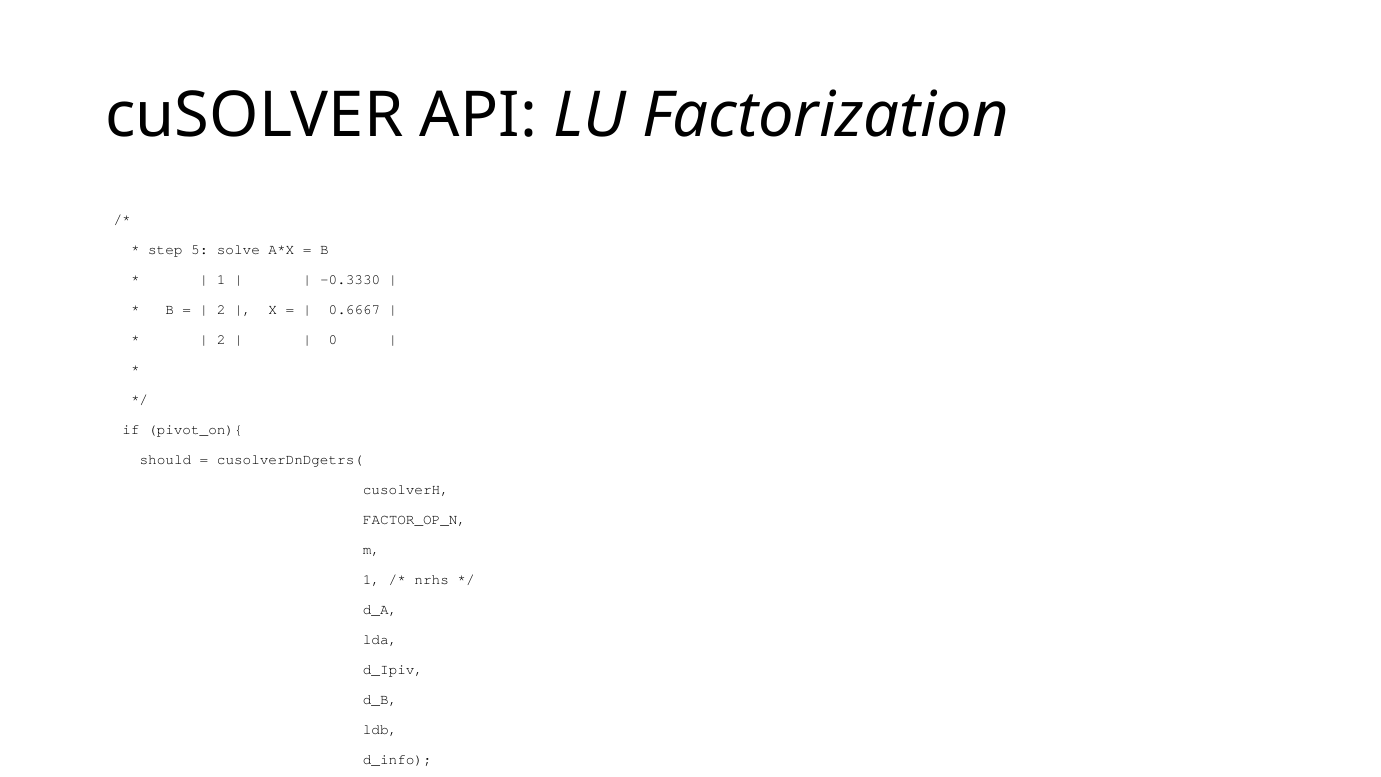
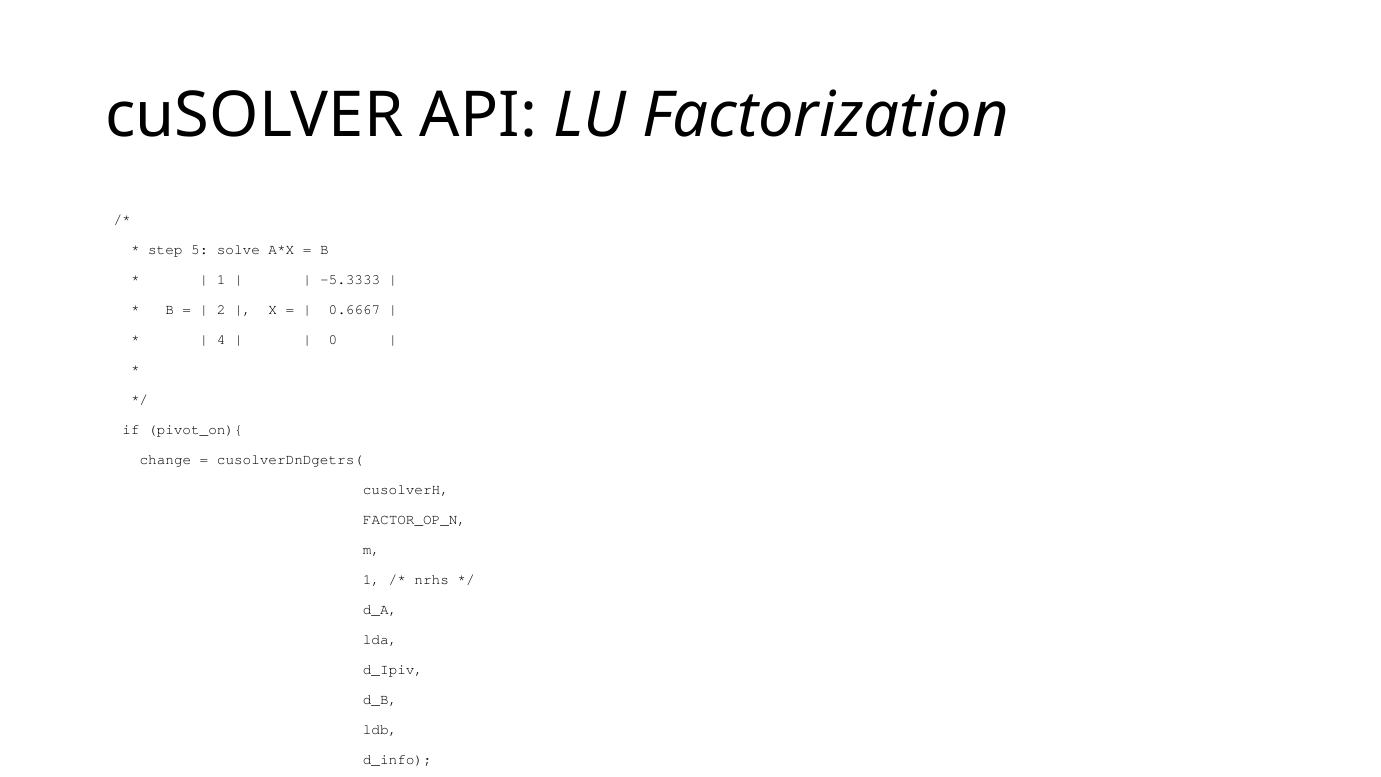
-0.3330: -0.3330 -> -5.3333
2 at (221, 340): 2 -> 4
should: should -> change
